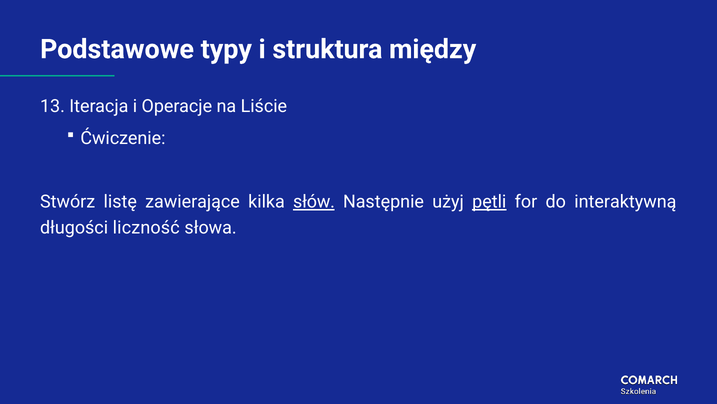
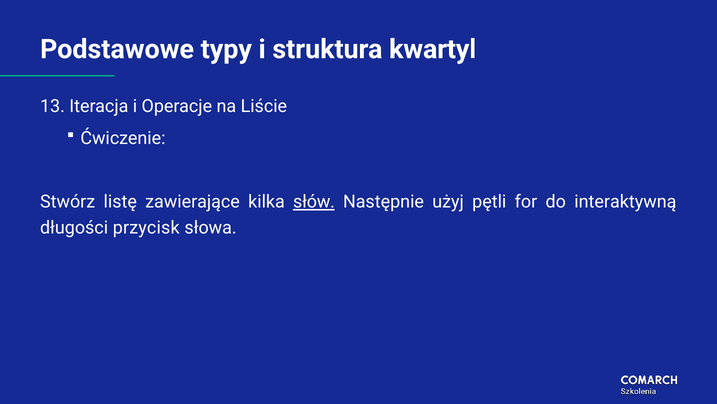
między: między -> kwartyl
pętli underline: present -> none
liczność: liczność -> przycisk
